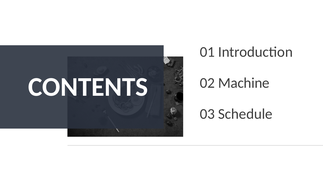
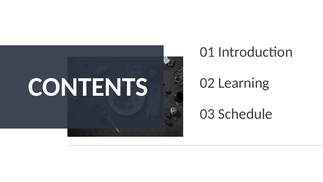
Machine: Machine -> Learning
